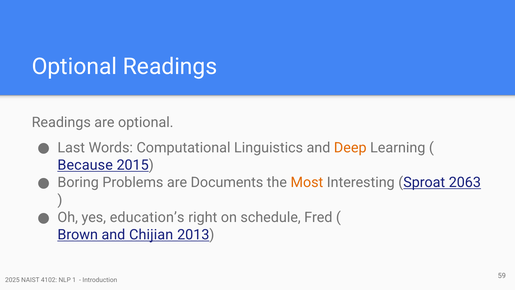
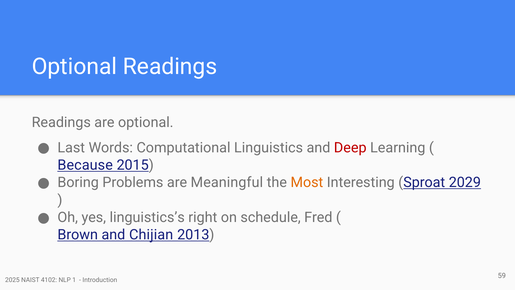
Deep colour: orange -> red
Documents: Documents -> Meaningful
2063: 2063 -> 2029
education’s: education’s -> linguistics’s
